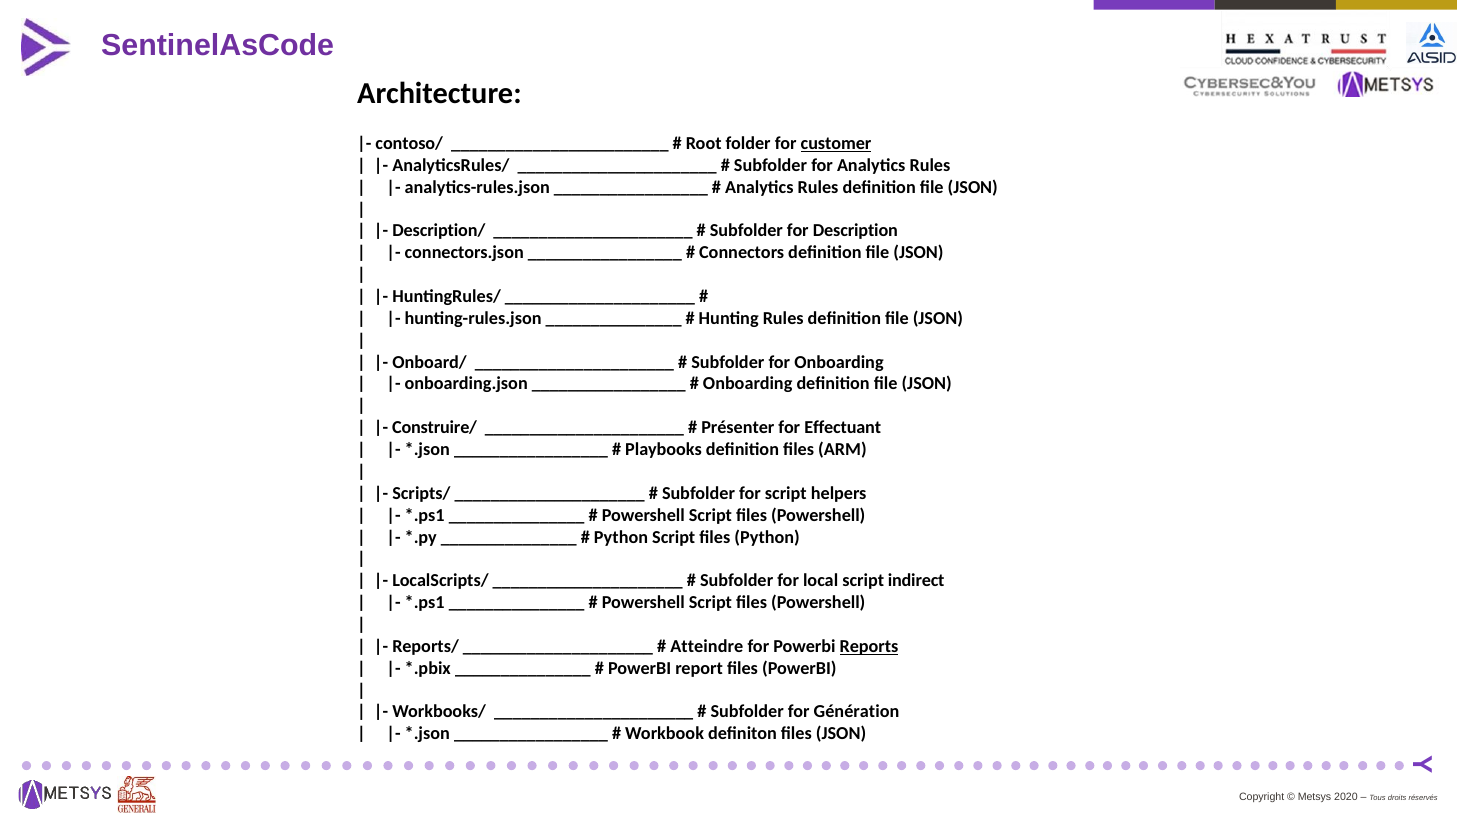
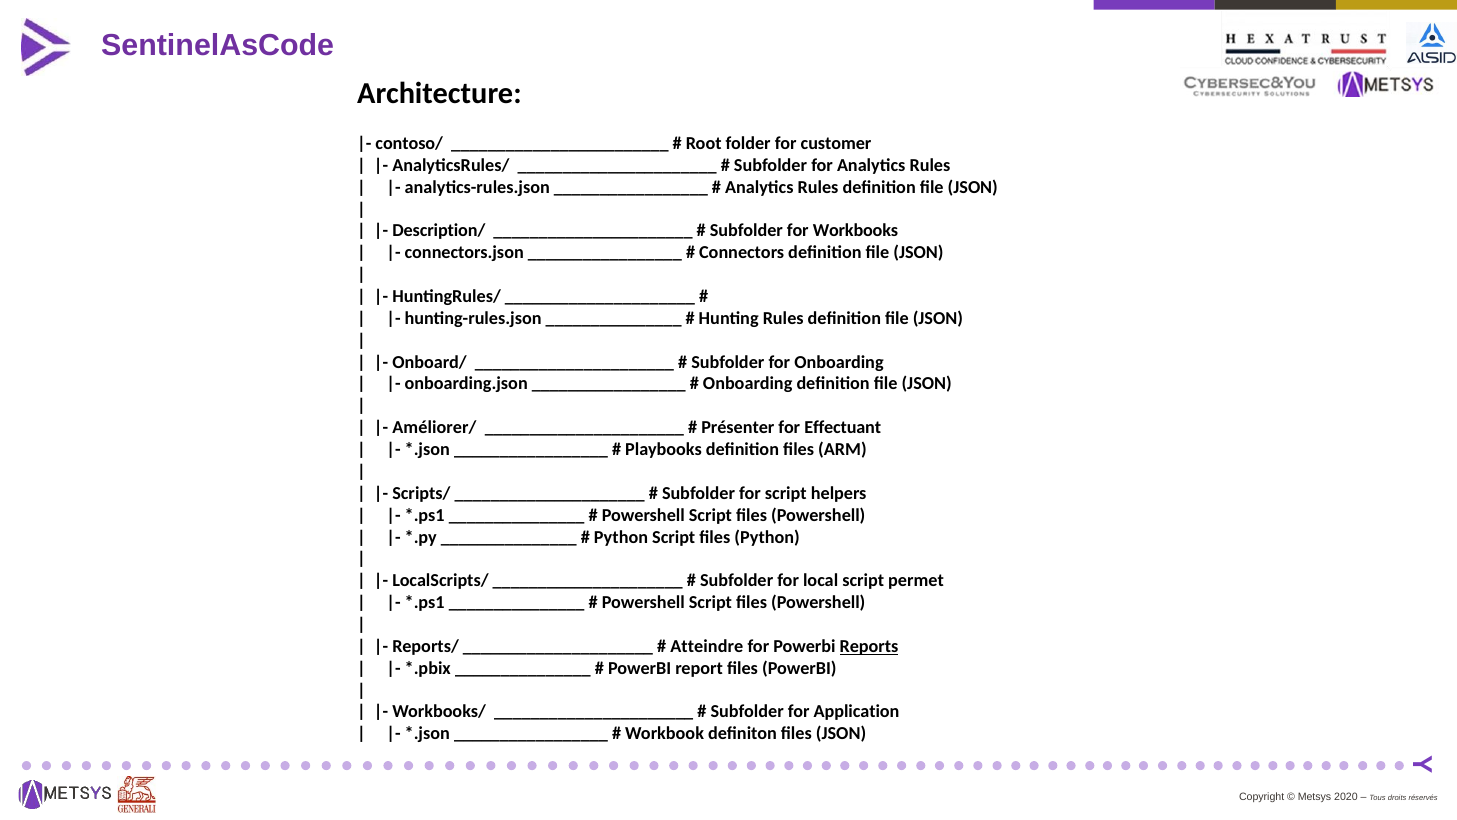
customer underline: present -> none
Description: Description -> Workbooks
Construire/: Construire/ -> Améliorer/
indirect: indirect -> permet
Génération: Génération -> Application
